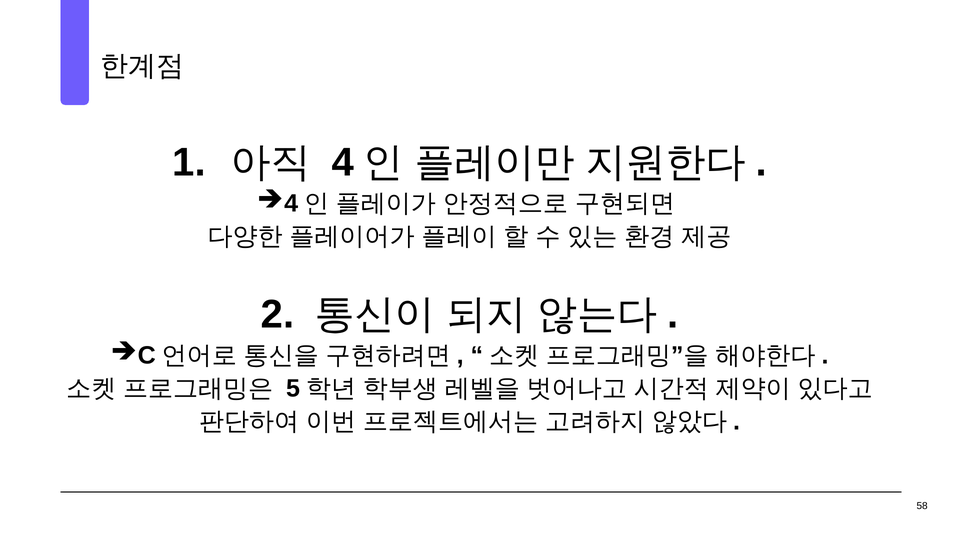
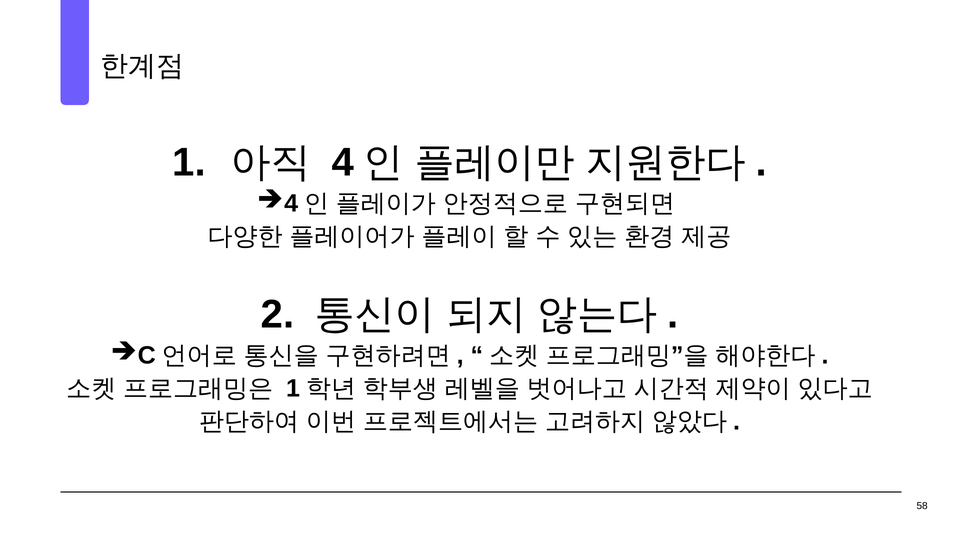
5 at (293, 389): 5 -> 1
